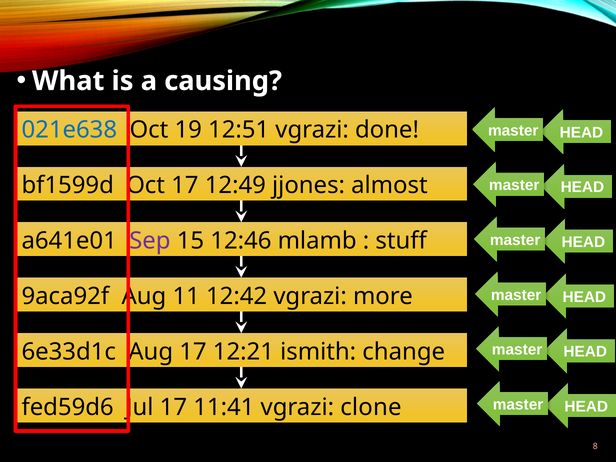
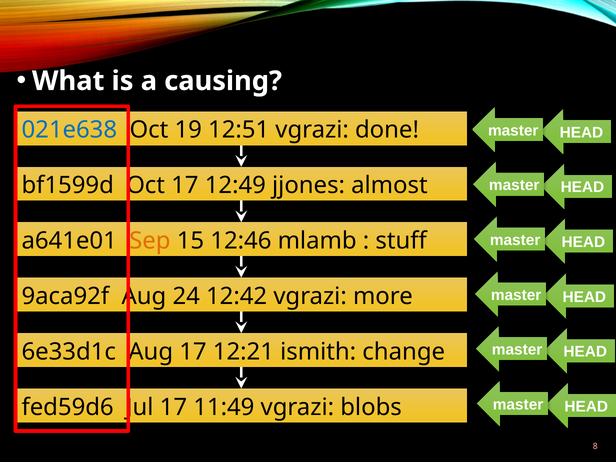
Sep colour: purple -> orange
11: 11 -> 24
11:41: 11:41 -> 11:49
clone: clone -> blobs
